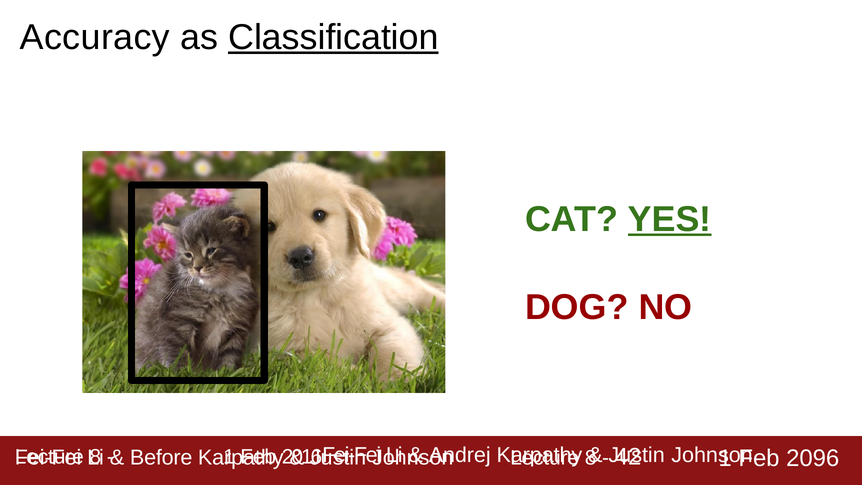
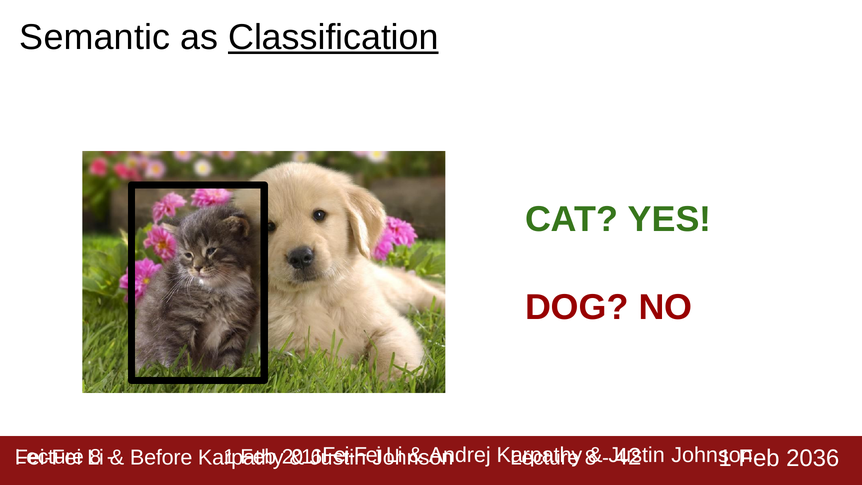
Accuracy: Accuracy -> Semantic
YES underline: present -> none
2096: 2096 -> 2036
